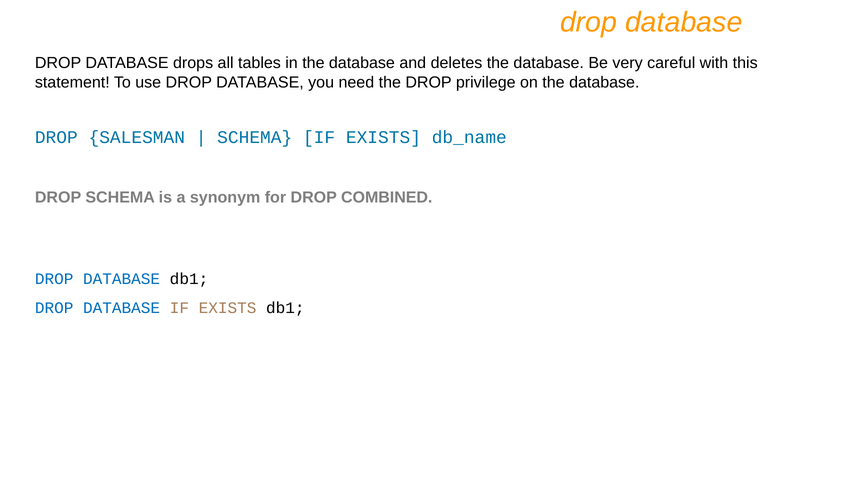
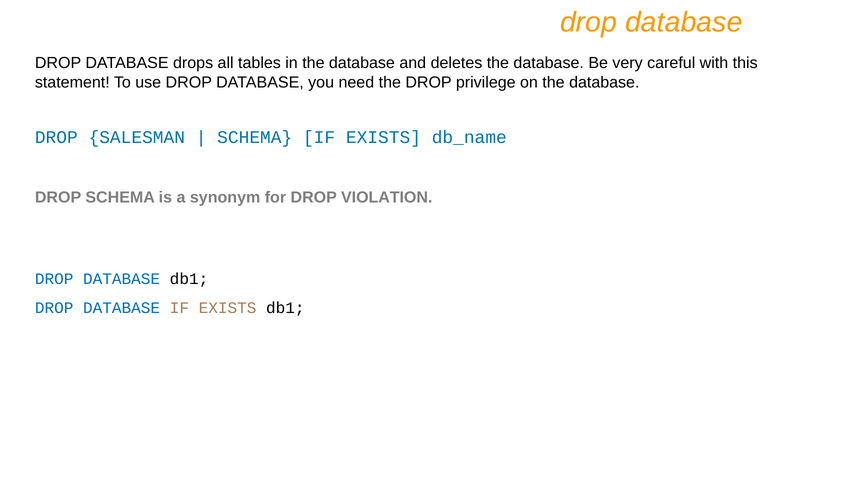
COMBINED: COMBINED -> VIOLATION
